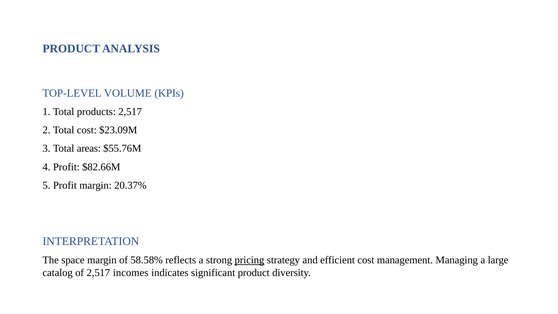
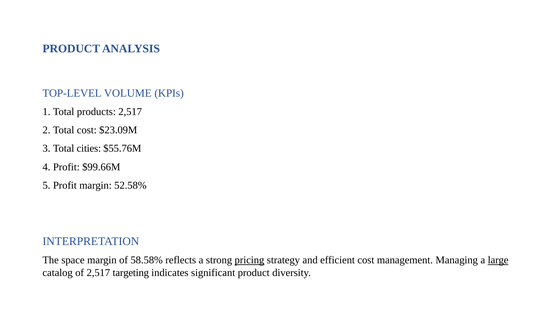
areas: areas -> cities
$82.66M: $82.66M -> $99.66M
20.37%: 20.37% -> 52.58%
large underline: none -> present
incomes: incomes -> targeting
